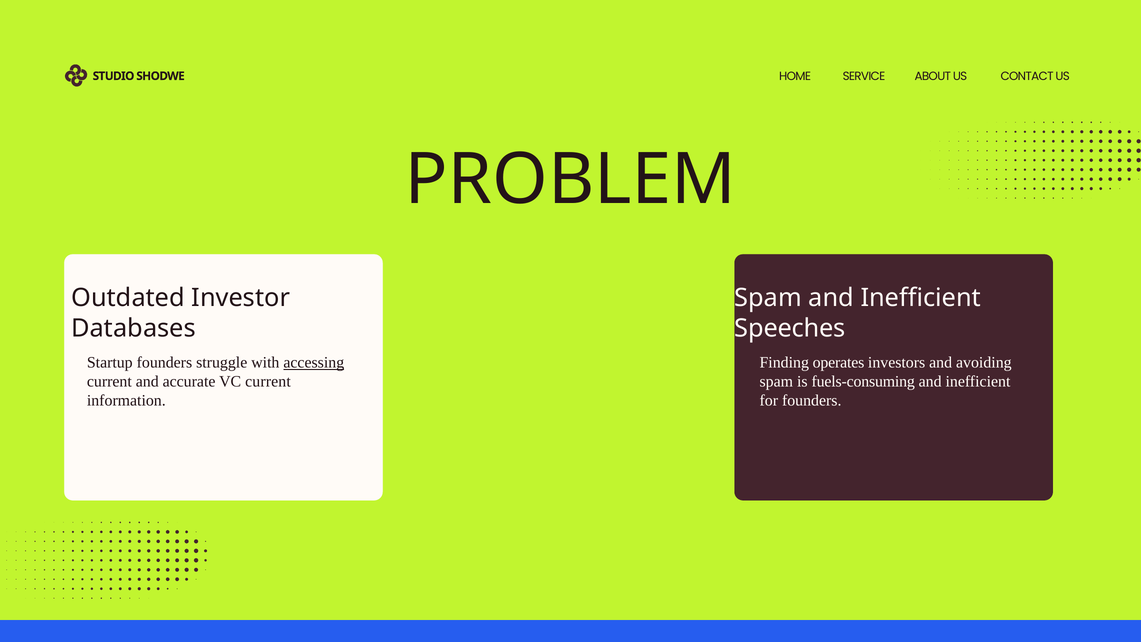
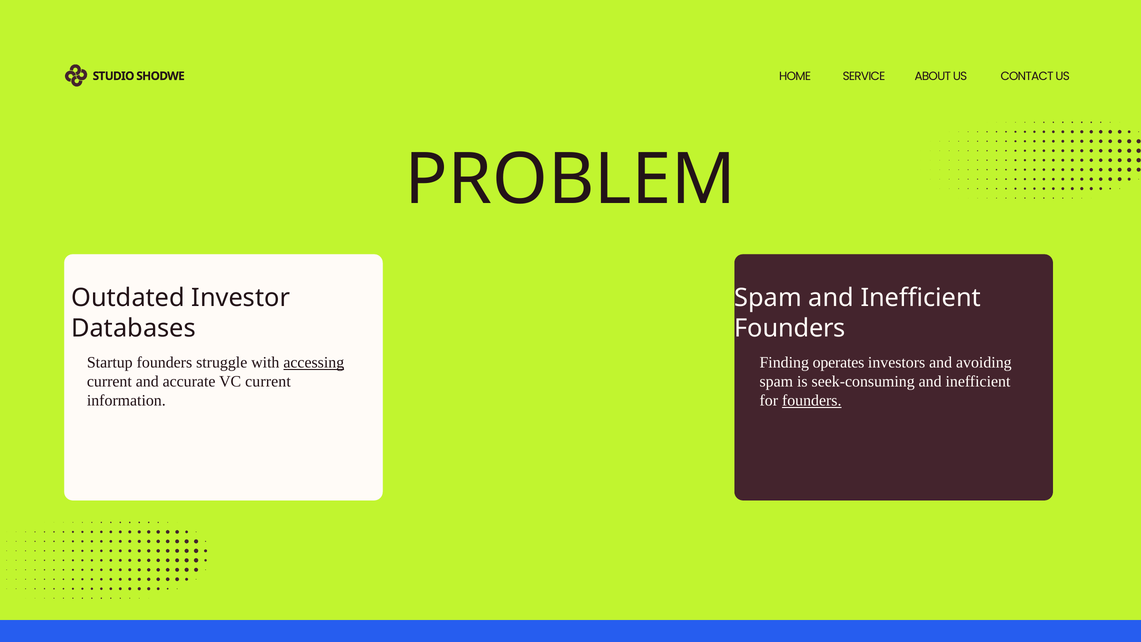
Speeches at (790, 328): Speeches -> Founders
fuels-consuming: fuels-consuming -> seek-consuming
founders at (812, 400) underline: none -> present
